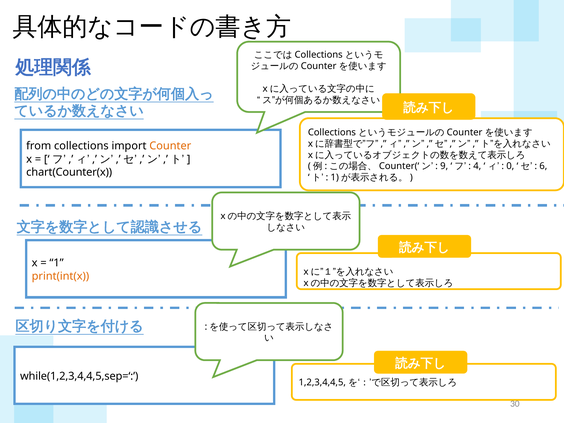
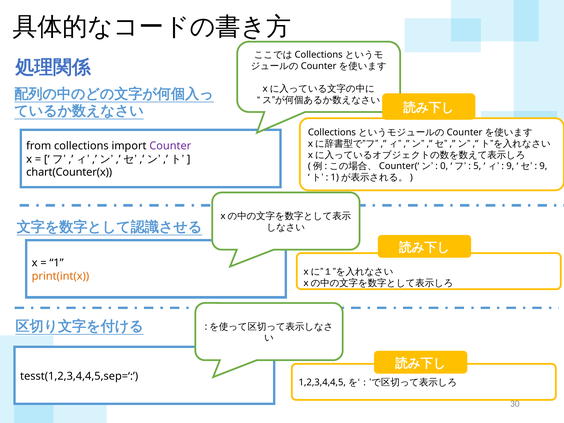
Counter colour: orange -> purple
9: 9 -> 0
4: 4 -> 5
0 at (510, 166): 0 -> 9
6 at (543, 166): 6 -> 9
while(1,2,3,4,4,5,sep=‘: while(1,2,3,4,4,5,sep=‘ -> tesst(1,2,3,4,4,5,sep=‘
